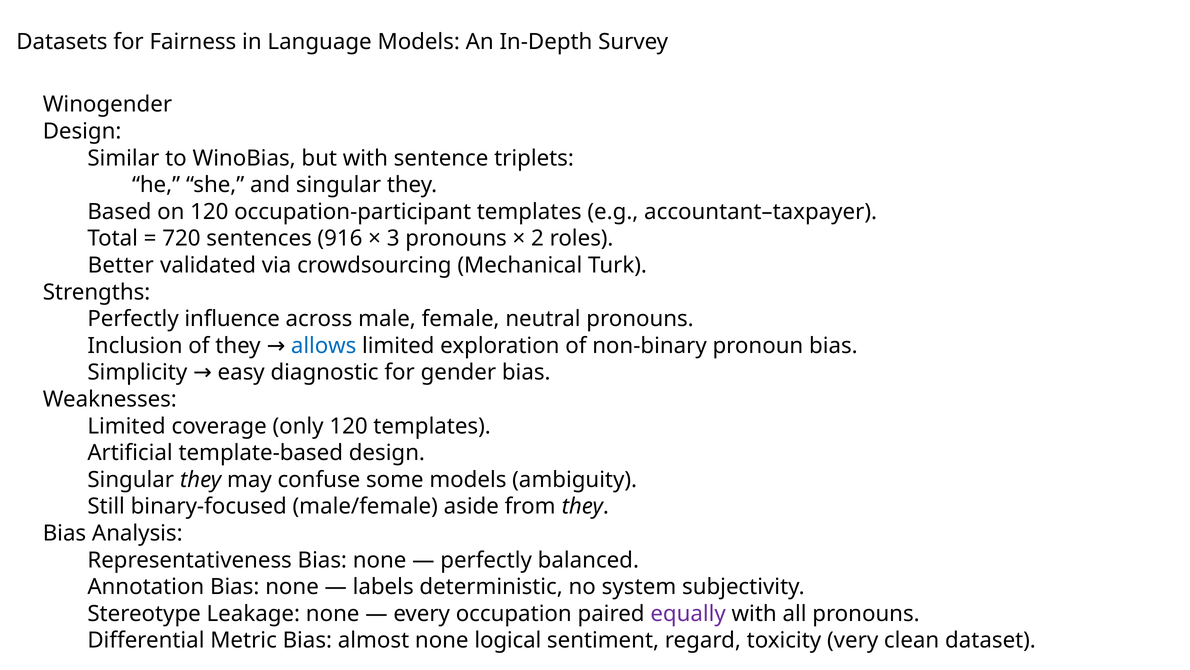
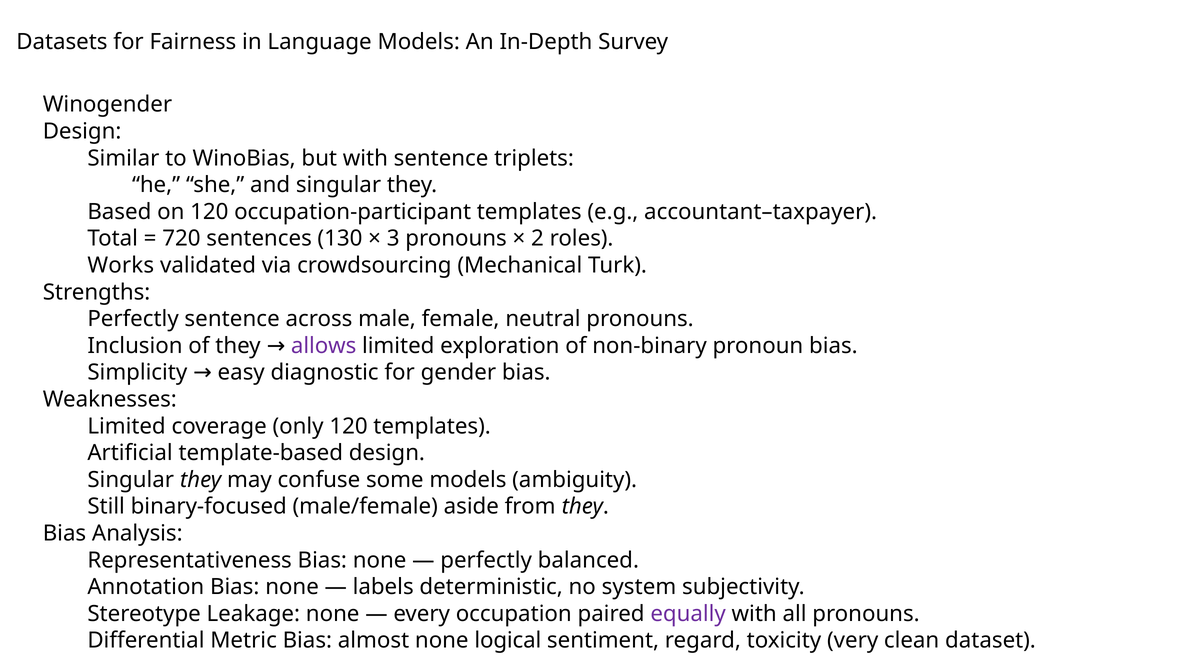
916: 916 -> 130
Better: Better -> Works
Perfectly influence: influence -> sentence
allows colour: blue -> purple
